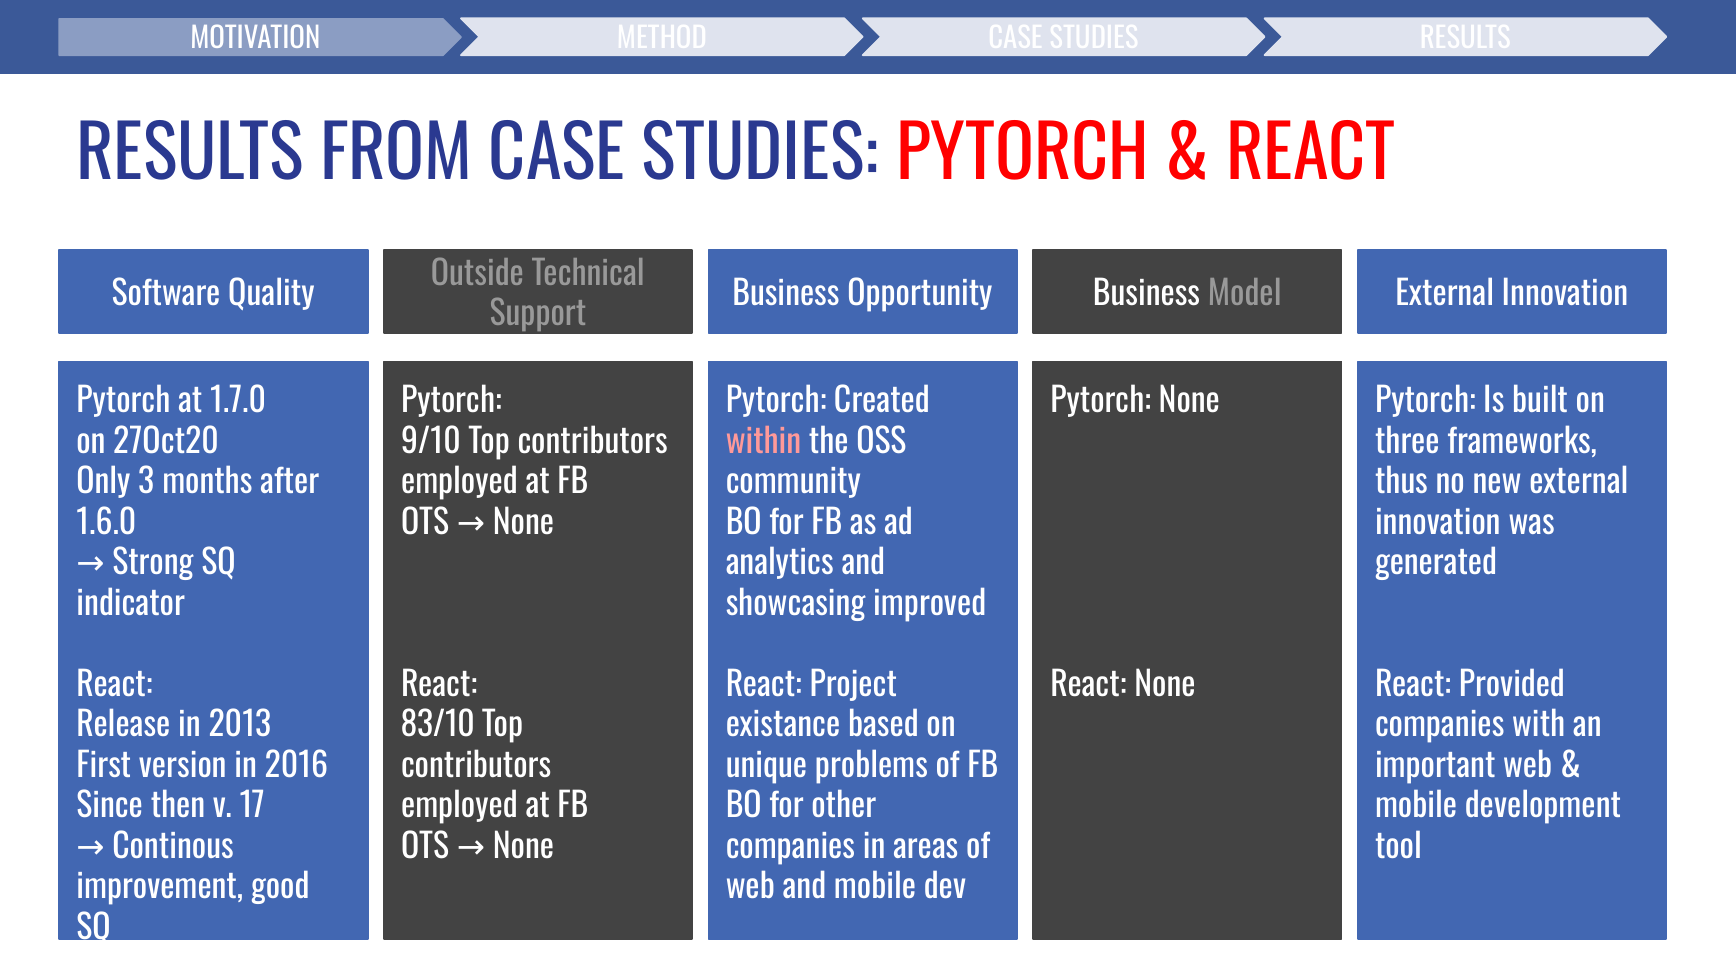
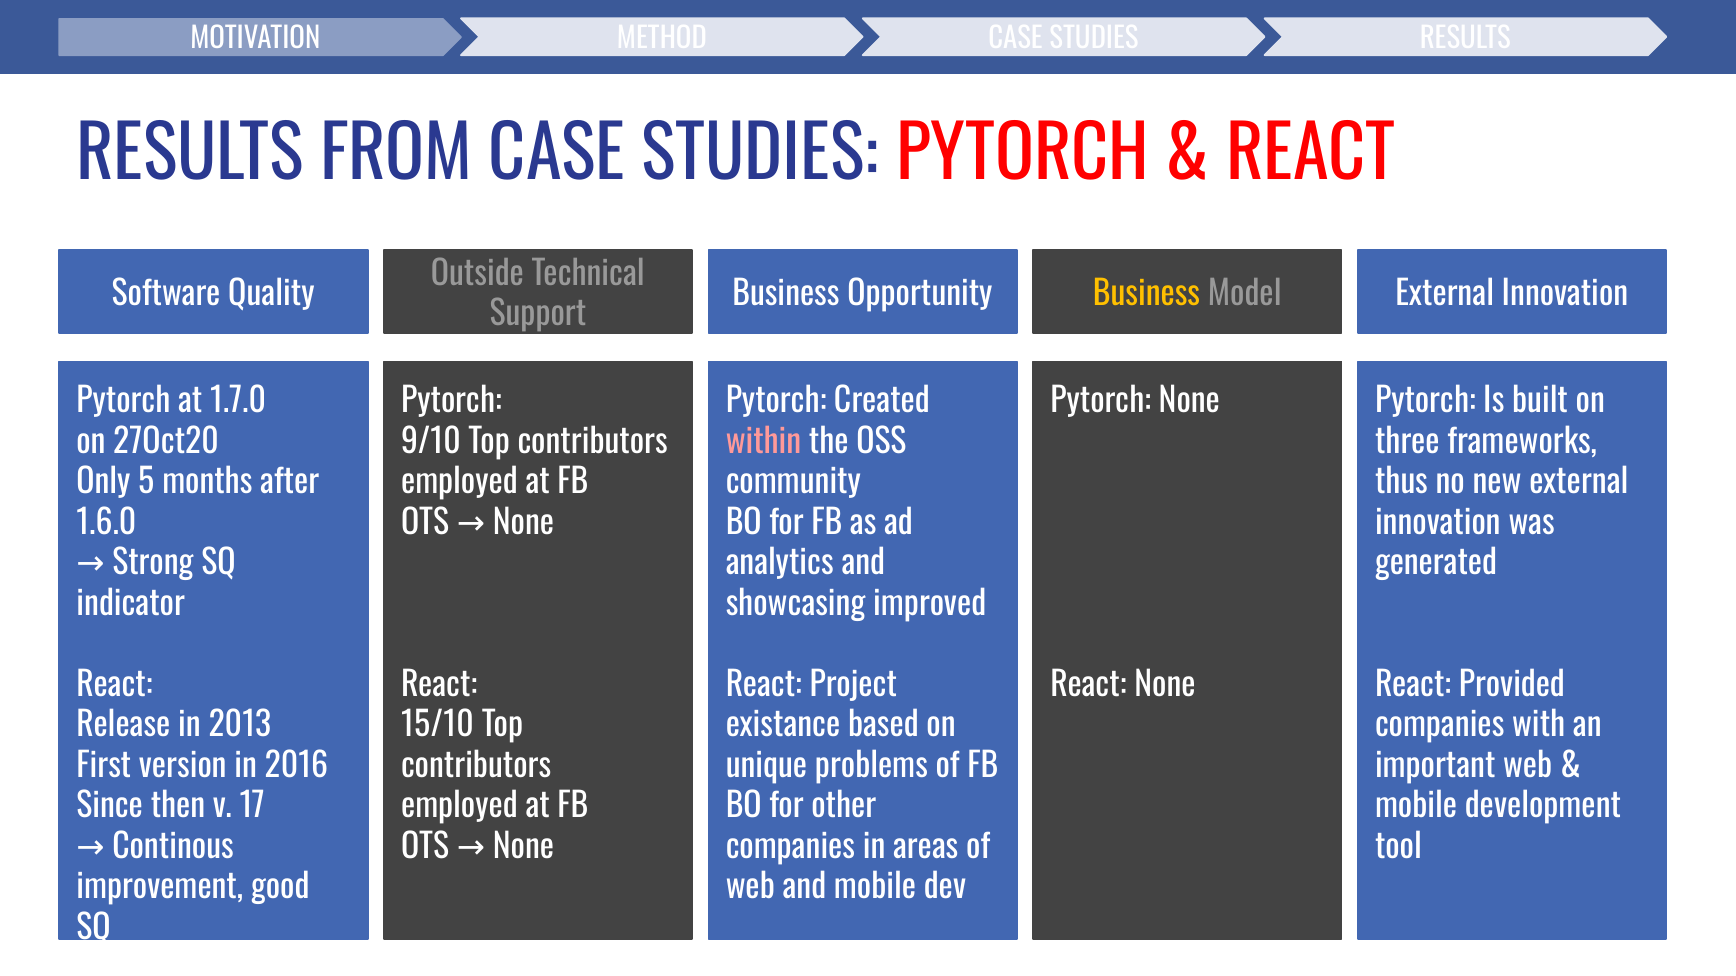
Business at (1146, 294) colour: white -> yellow
3: 3 -> 5
83/10: 83/10 -> 15/10
